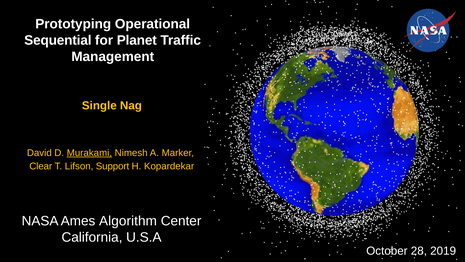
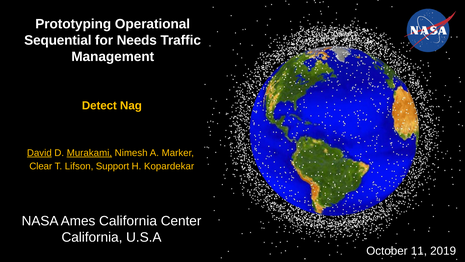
Planet: Planet -> Needs
Single: Single -> Detect
David underline: none -> present
Ames Algorithm: Algorithm -> California
28: 28 -> 11
